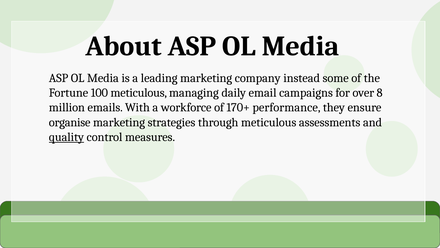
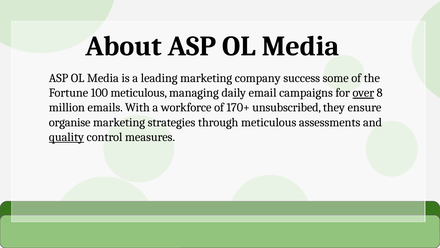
instead: instead -> success
over underline: none -> present
performance: performance -> unsubscribed
